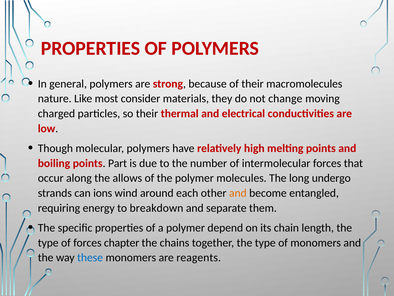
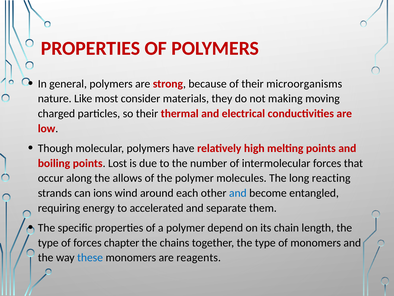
macromolecules: macromolecules -> microorganisms
change: change -> making
Part: Part -> Lost
undergo: undergo -> reacting
and at (238, 193) colour: orange -> blue
breakdown: breakdown -> accelerated
